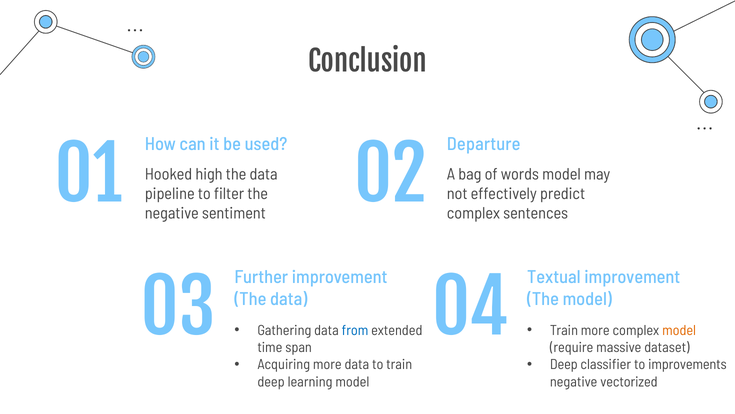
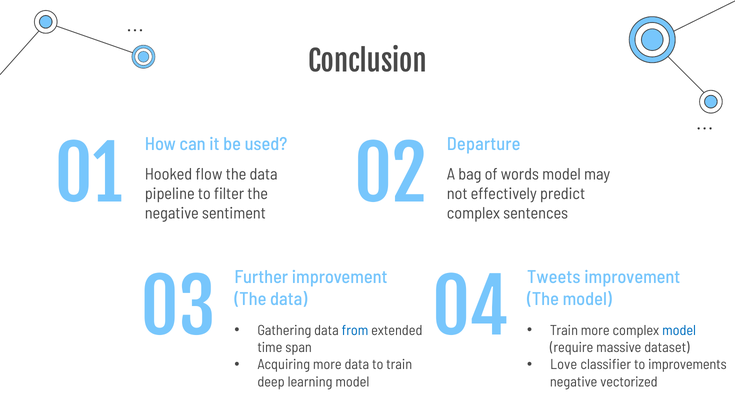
high: high -> flow
Textual: Textual -> Tweets
model at (679, 330) colour: orange -> blue
Deep at (564, 364): Deep -> Love
